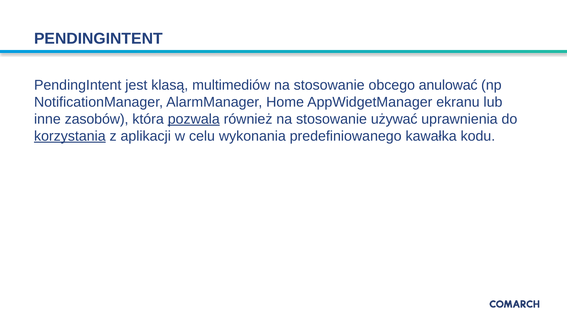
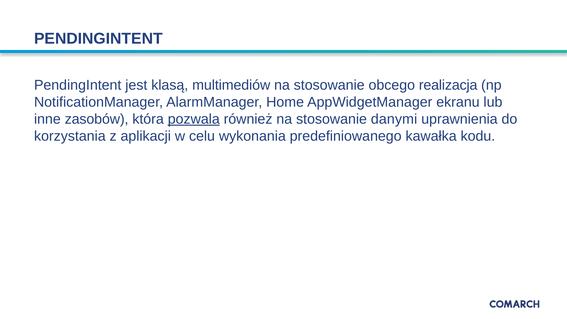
anulować: anulować -> realizacja
używać: używać -> danymi
korzystania underline: present -> none
